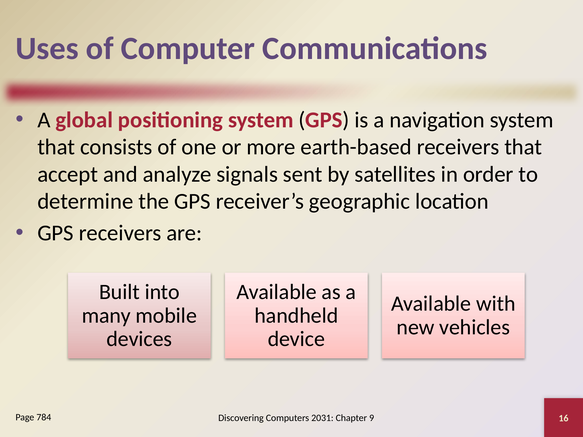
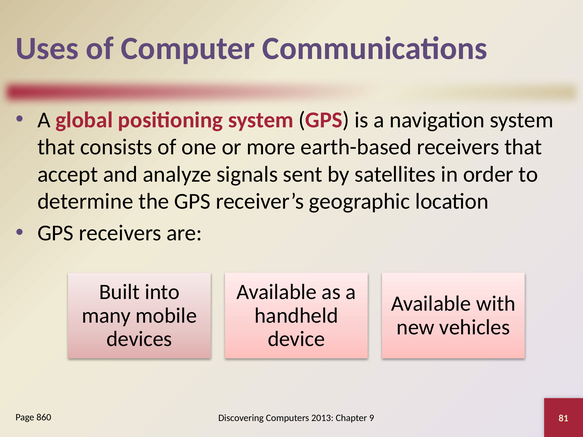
784: 784 -> 860
2031: 2031 -> 2013
16: 16 -> 81
